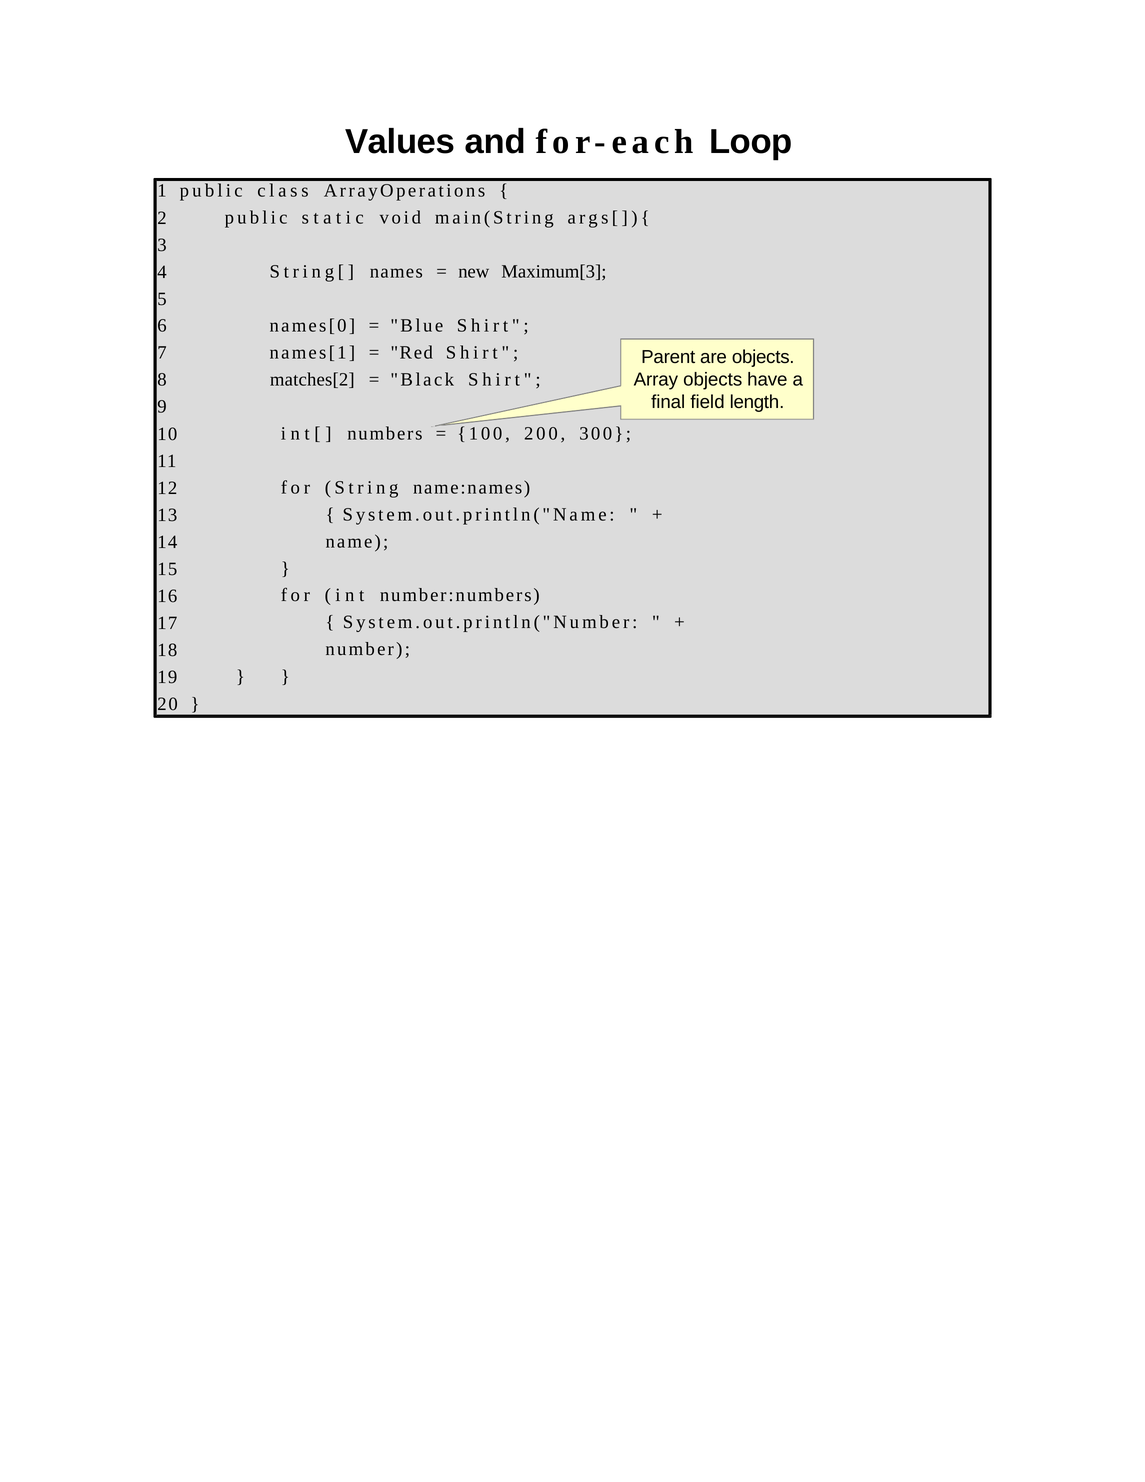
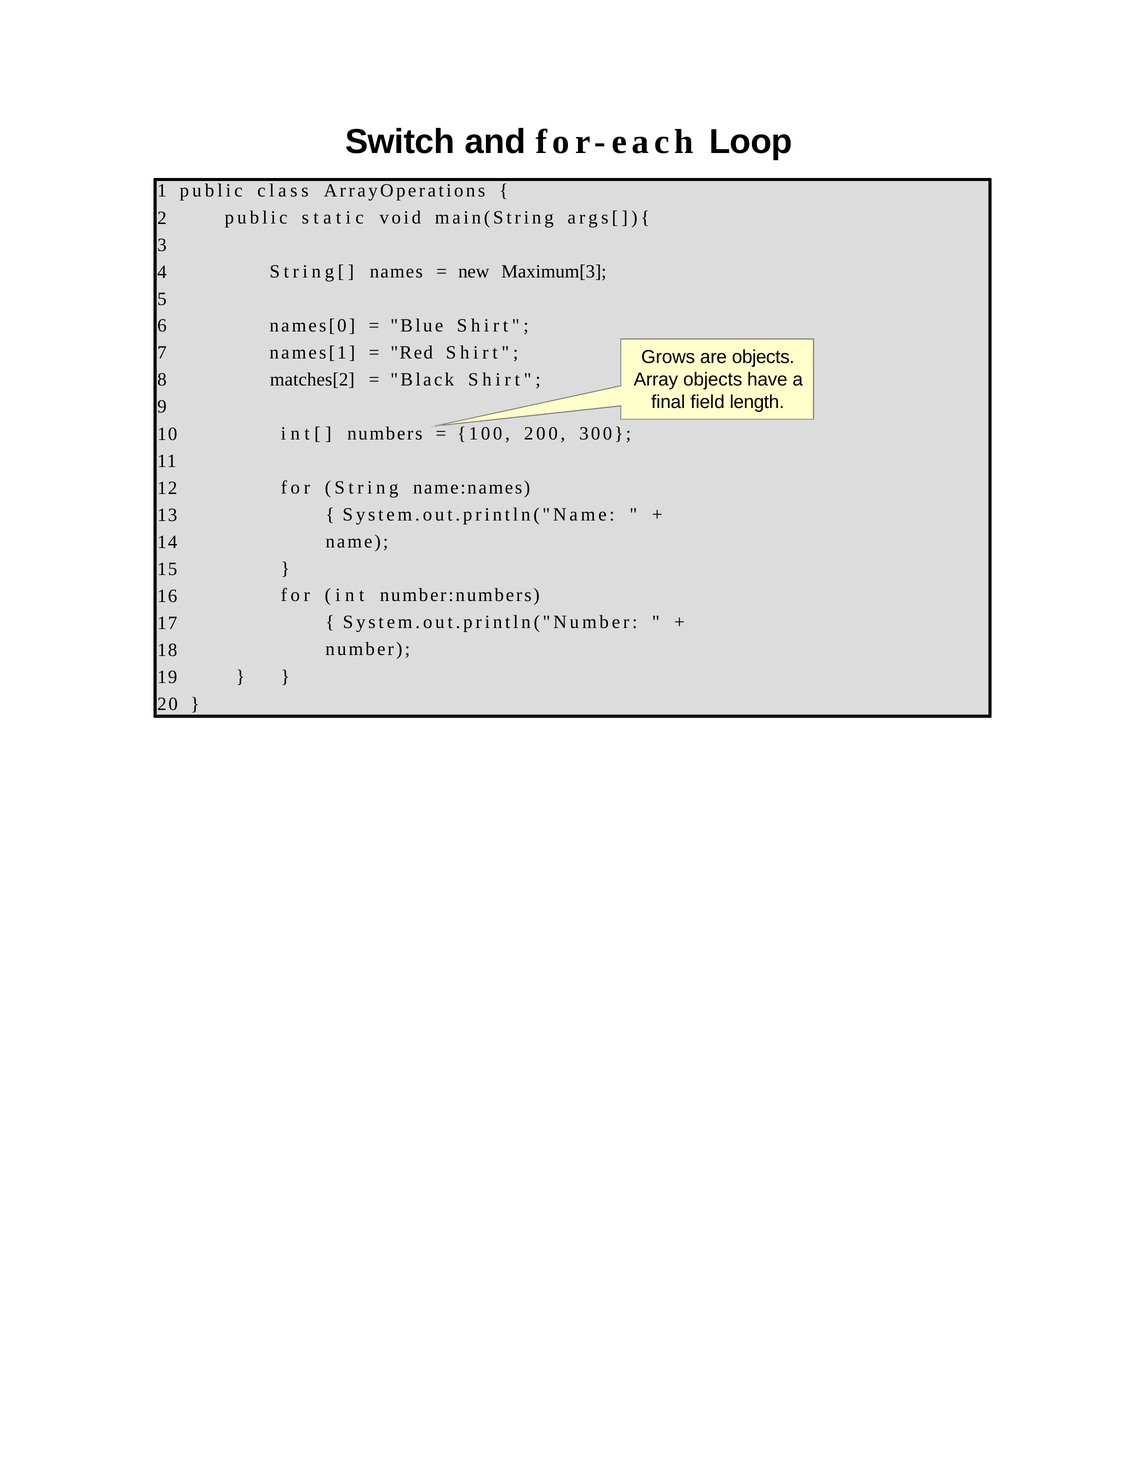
Values: Values -> Switch
Parent: Parent -> Grows
